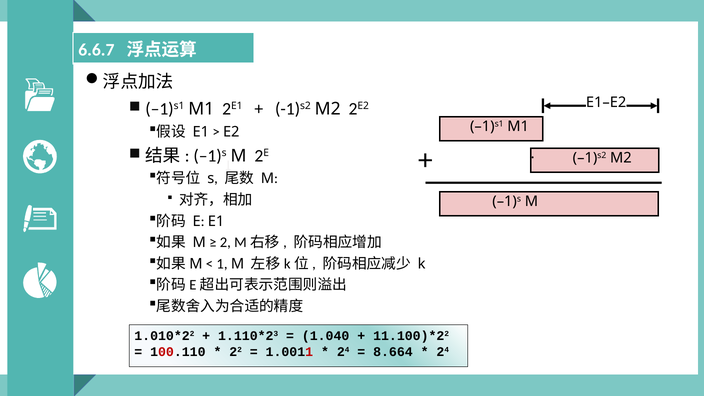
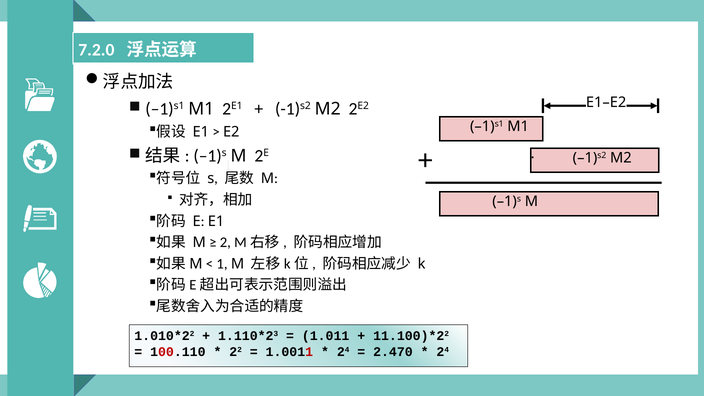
6.6.7: 6.6.7 -> 7.2.0
1.040: 1.040 -> 1.011
8.664: 8.664 -> 2.470
